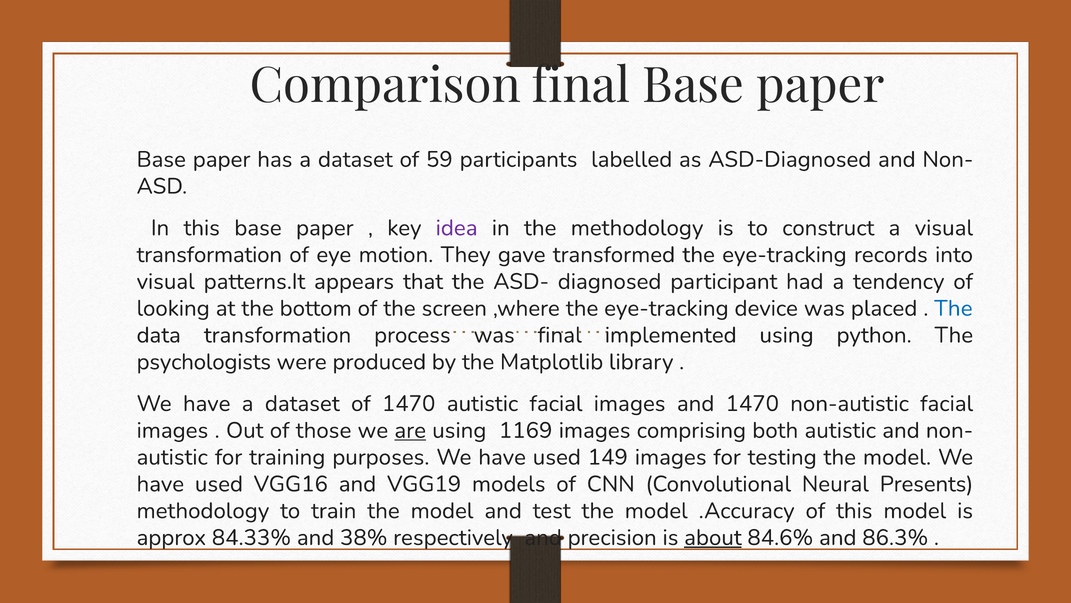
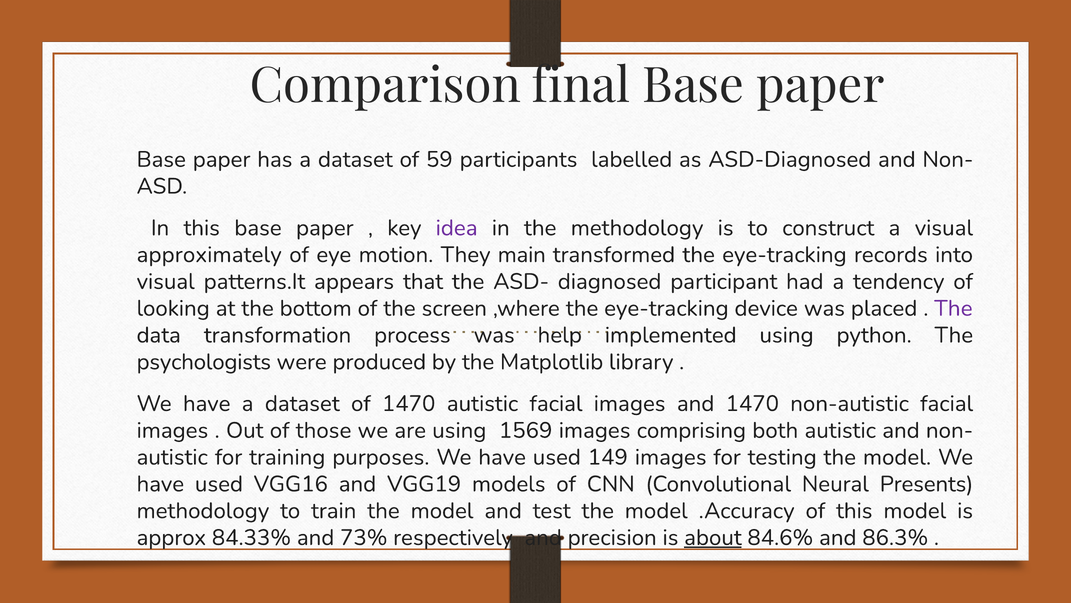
transformation at (209, 254): transformation -> approximately
gave: gave -> main
The at (953, 308) colour: blue -> purple
was final: final -> help
are underline: present -> none
1169: 1169 -> 1569
38%: 38% -> 73%
